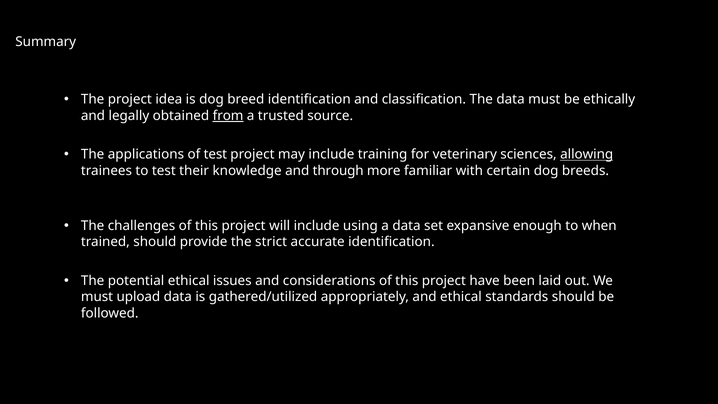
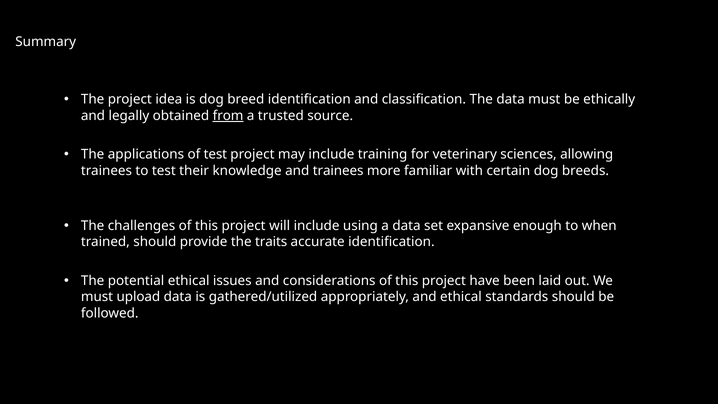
allowing underline: present -> none
and through: through -> trainees
strict: strict -> traits
